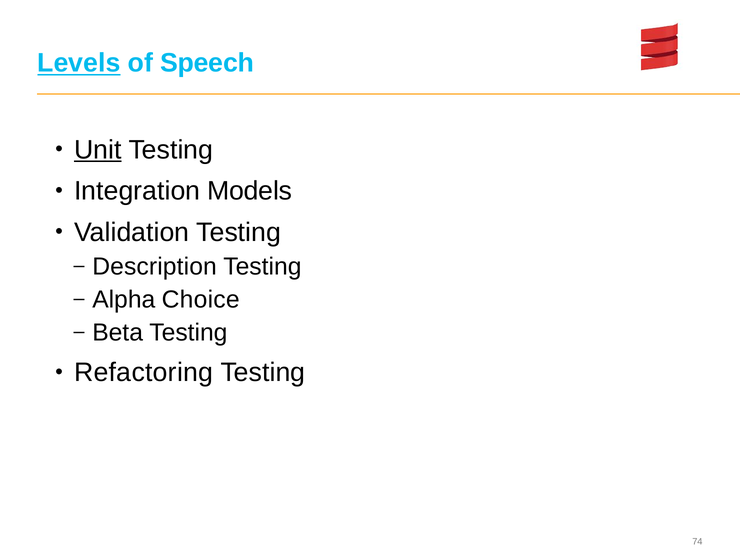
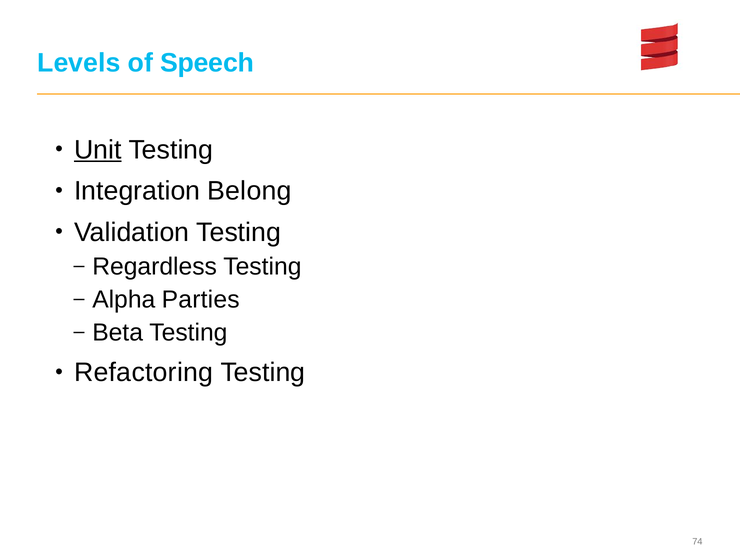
Levels underline: present -> none
Models: Models -> Belong
Description: Description -> Regardless
Choice: Choice -> Parties
